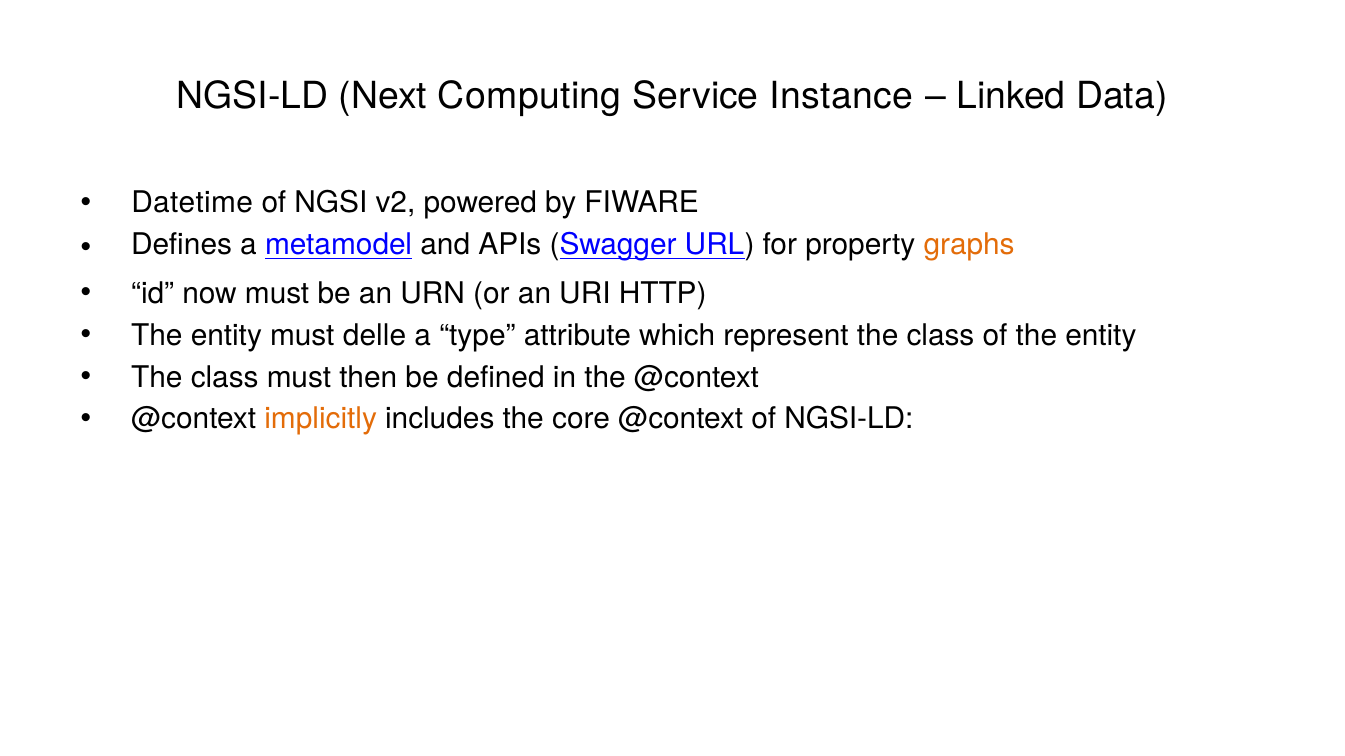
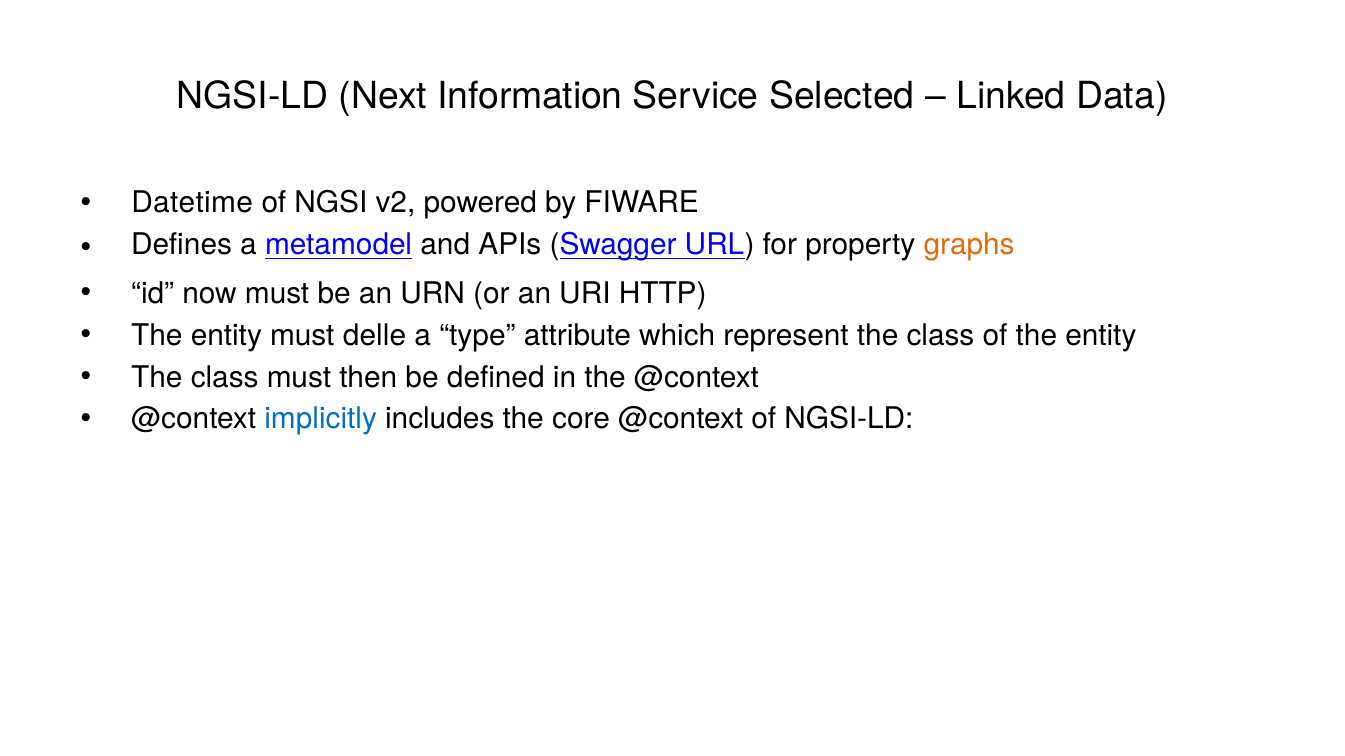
Computing: Computing -> Information
Instance: Instance -> Selected
implicitly colour: orange -> blue
